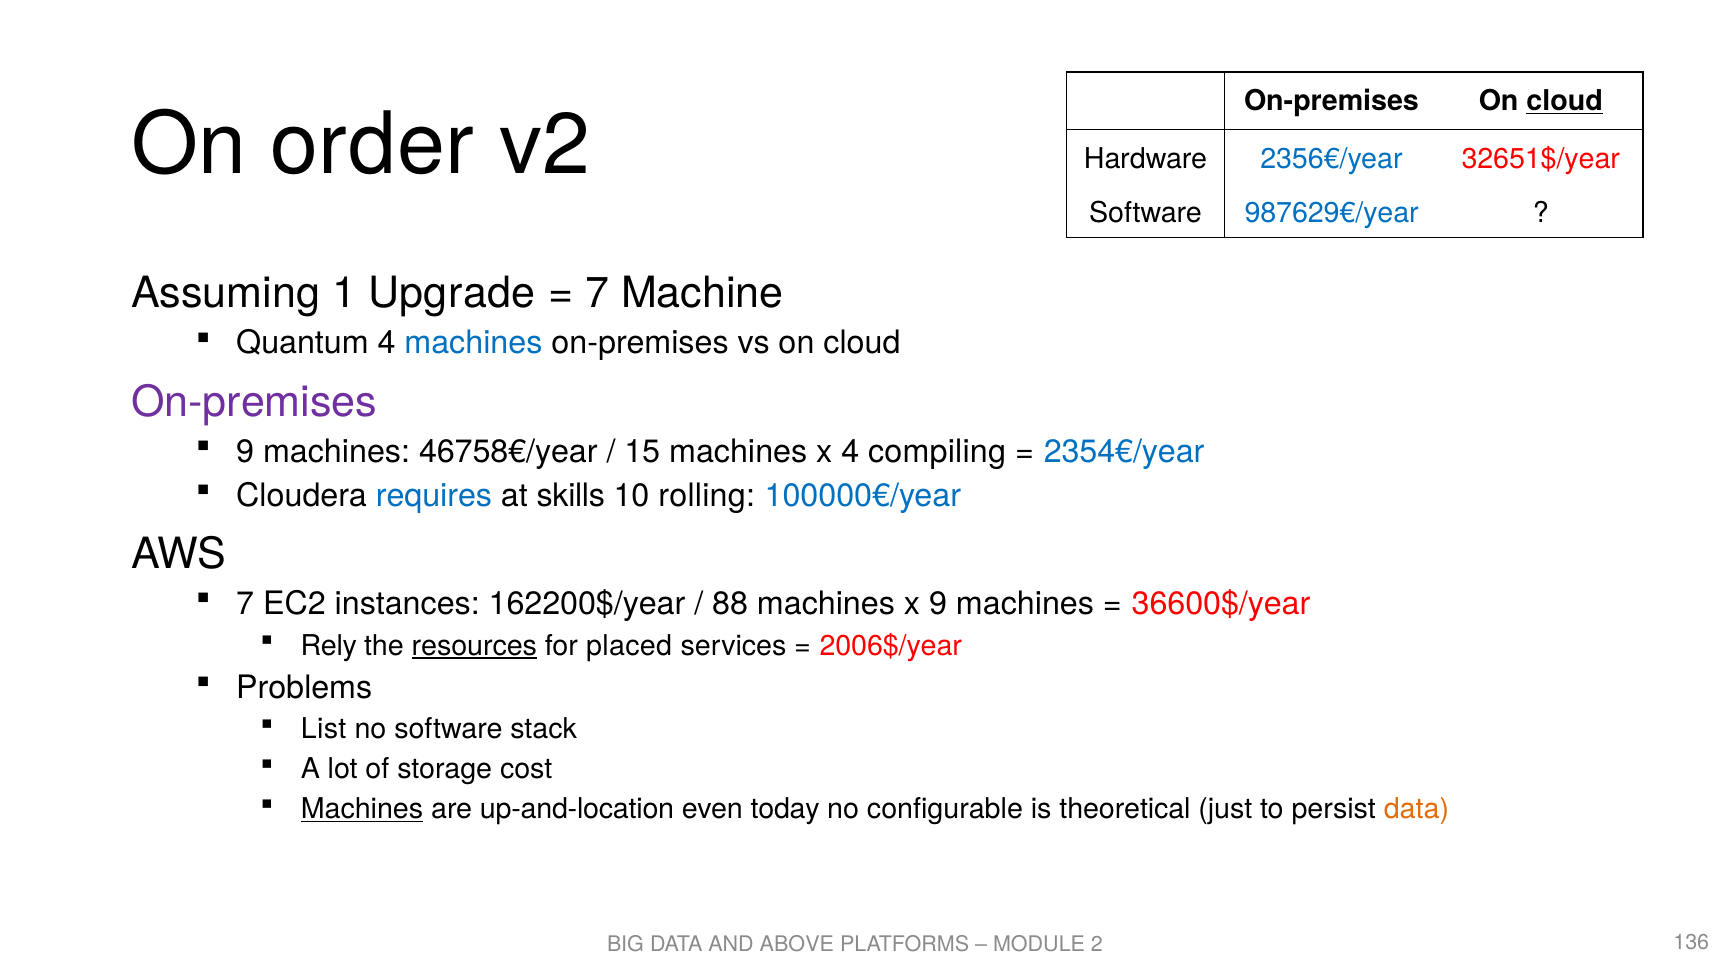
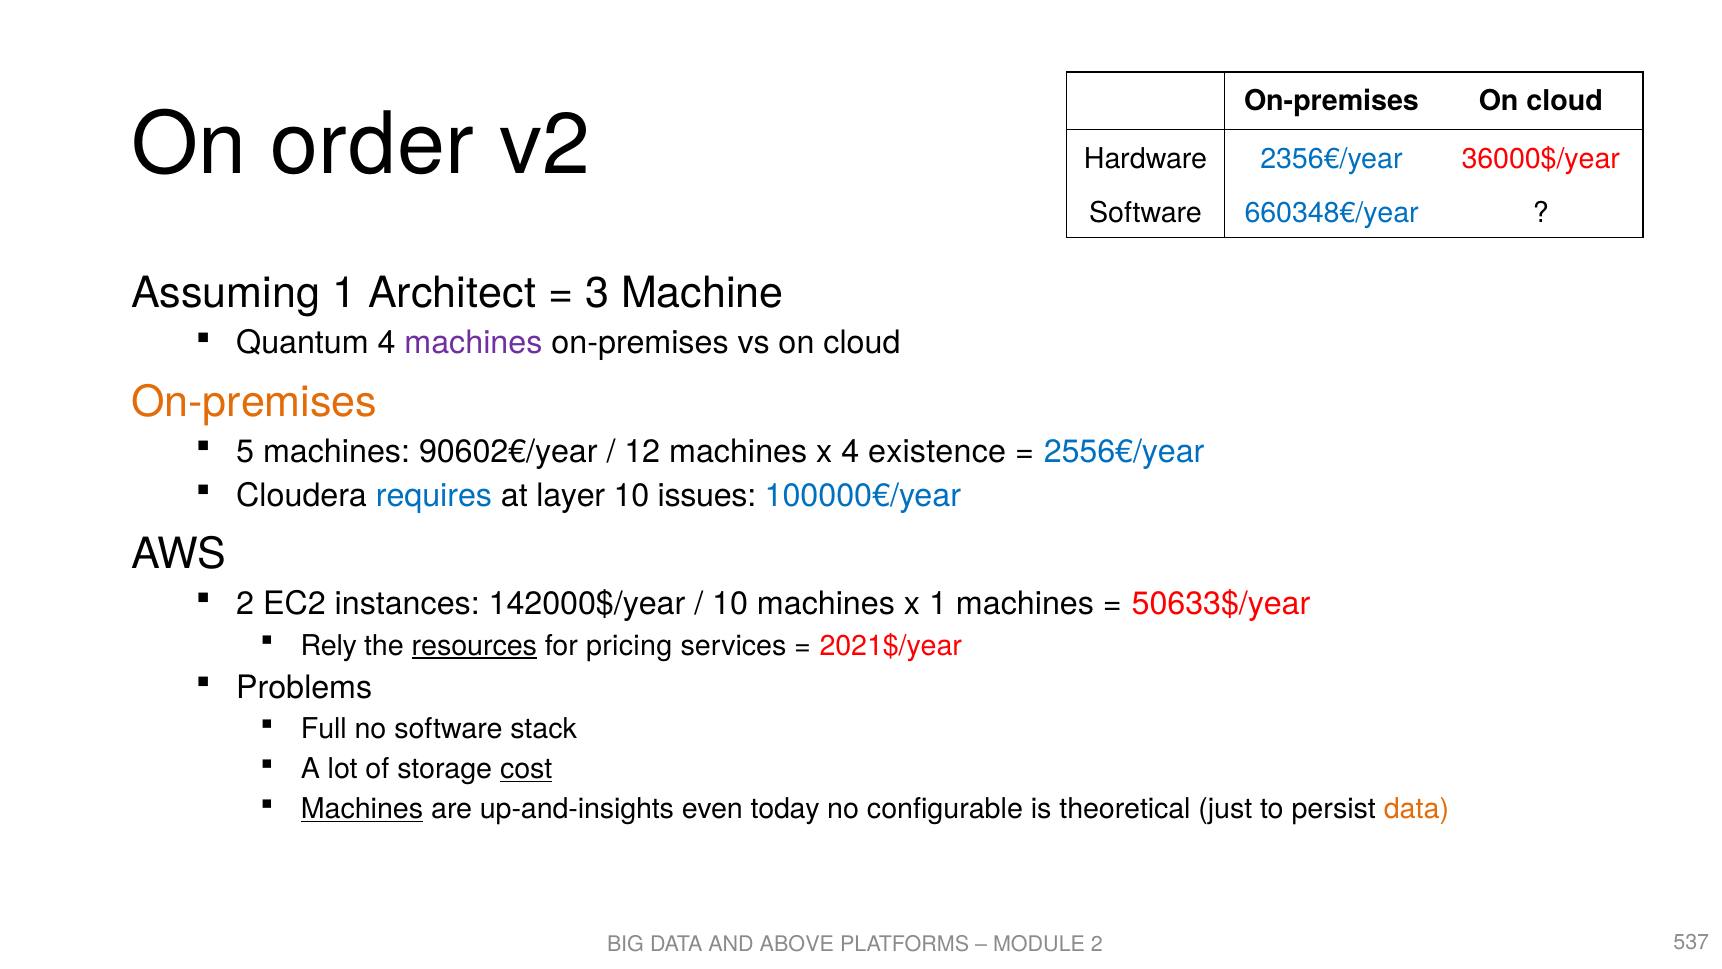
cloud at (1565, 101) underline: present -> none
32651$/year: 32651$/year -> 36000$/year
987629€/year: 987629€/year -> 660348€/year
Upgrade: Upgrade -> Architect
7 at (597, 293): 7 -> 3
machines at (473, 343) colour: blue -> purple
On-premises at (254, 402) colour: purple -> orange
9 at (245, 451): 9 -> 5
46758€/year: 46758€/year -> 90602€/year
15: 15 -> 12
compiling: compiling -> existence
2354€/year: 2354€/year -> 2556€/year
skills: skills -> layer
rolling: rolling -> issues
7 at (245, 603): 7 -> 2
162200$/year: 162200$/year -> 142000$/year
88 at (730, 603): 88 -> 10
x 9: 9 -> 1
36600$/year: 36600$/year -> 50633$/year
placed: placed -> pricing
2006$/year: 2006$/year -> 2021$/year
List: List -> Full
cost underline: none -> present
up-and-location: up-and-location -> up-and-insights
136: 136 -> 537
